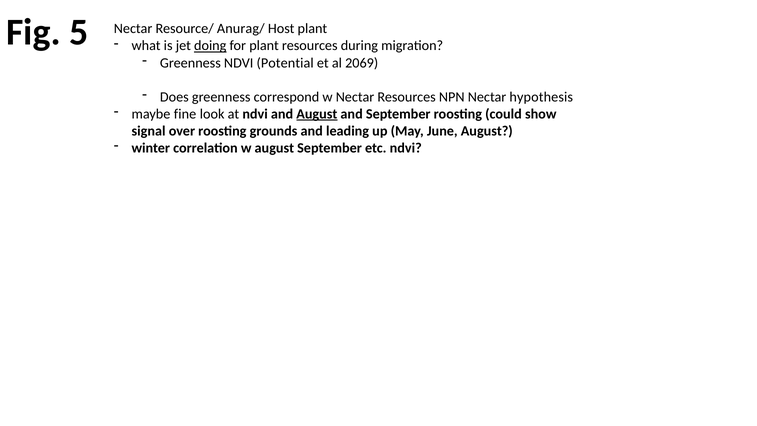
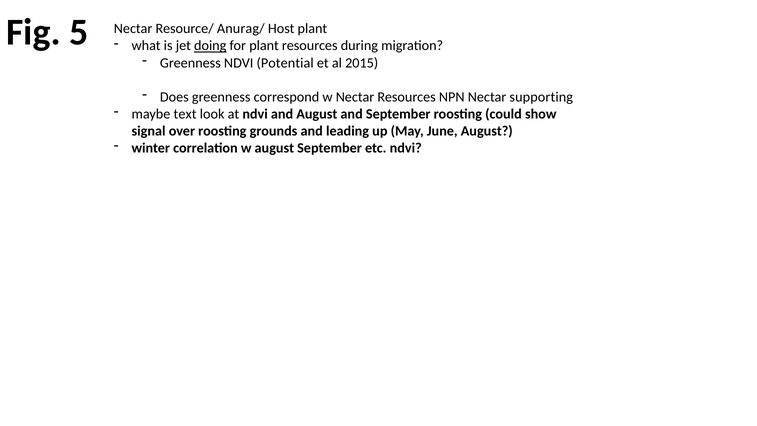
2069: 2069 -> 2015
hypothesis: hypothesis -> supporting
fine: fine -> text
August at (317, 114) underline: present -> none
